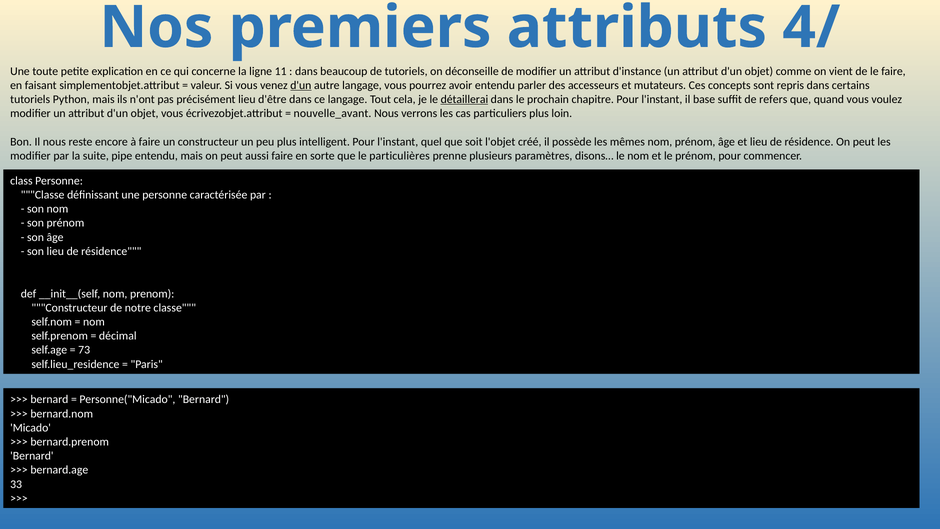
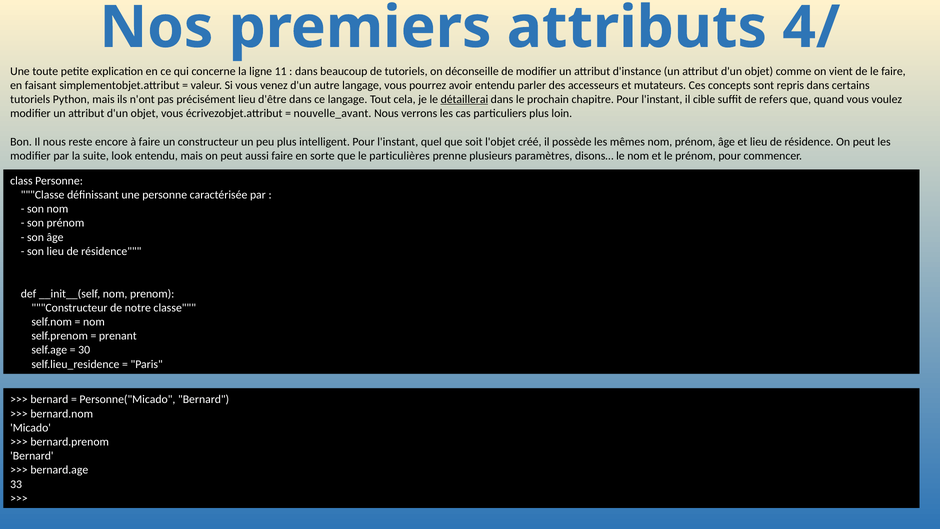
d'un at (301, 85) underline: present -> none
base: base -> cible
pipe: pipe -> look
décimal: décimal -> prenant
73: 73 -> 30
